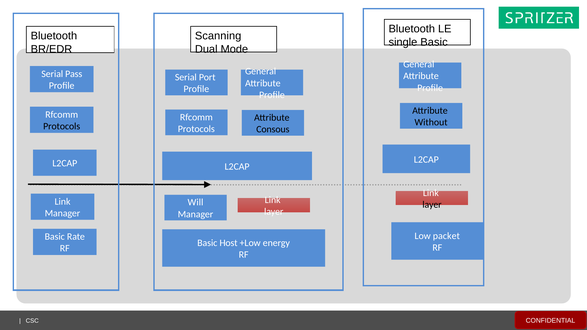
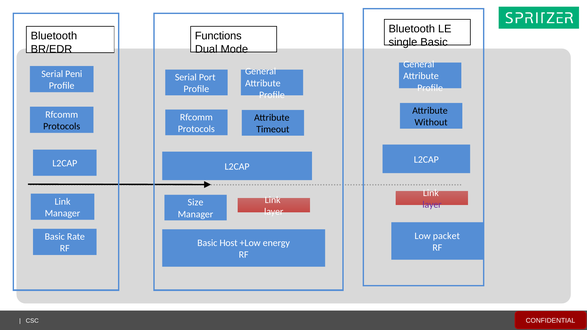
Scanning: Scanning -> Functions
Pass: Pass -> Peni
Consous: Consous -> Timeout
Will: Will -> Size
layer at (432, 205) colour: black -> purple
